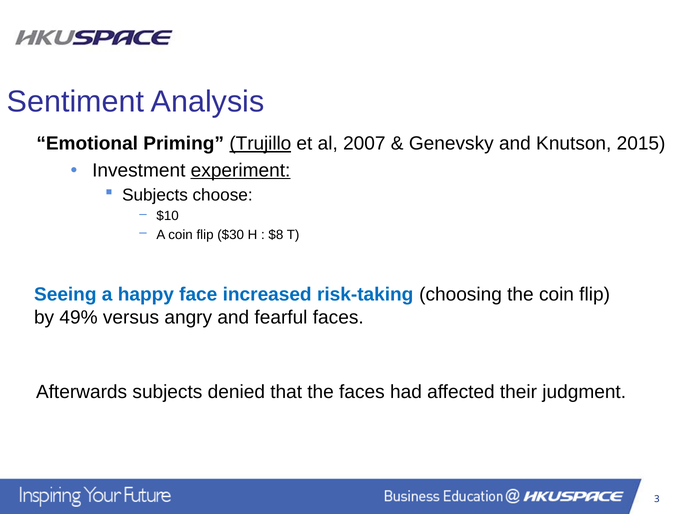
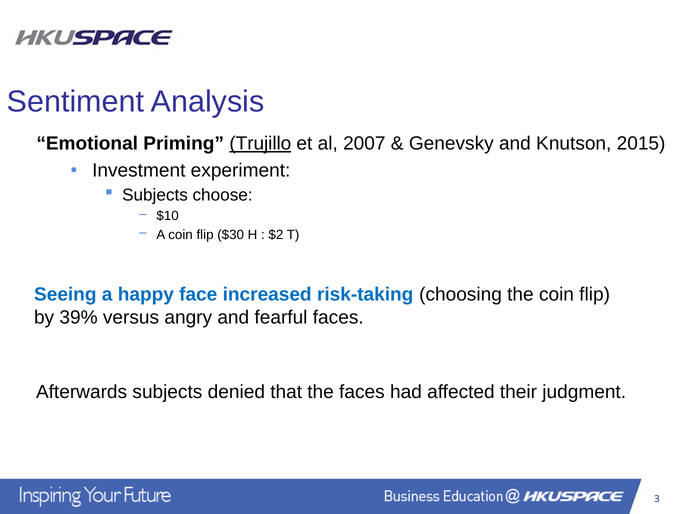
experiment underline: present -> none
$8: $8 -> $2
49%: 49% -> 39%
